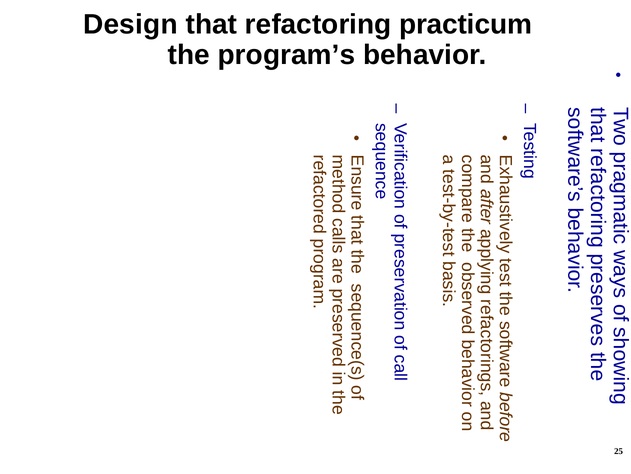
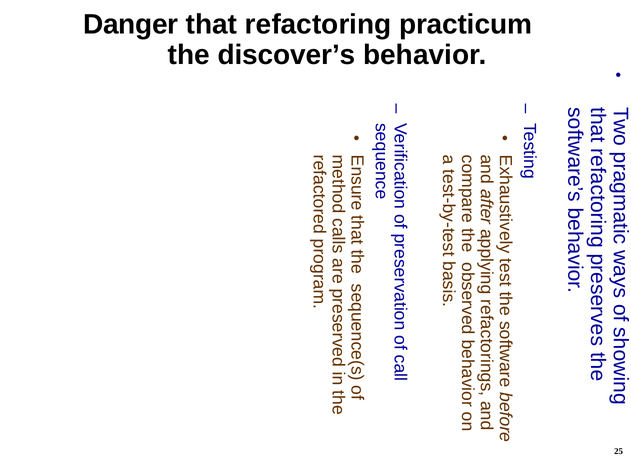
Design: Design -> Danger
program’s: program’s -> discover’s
